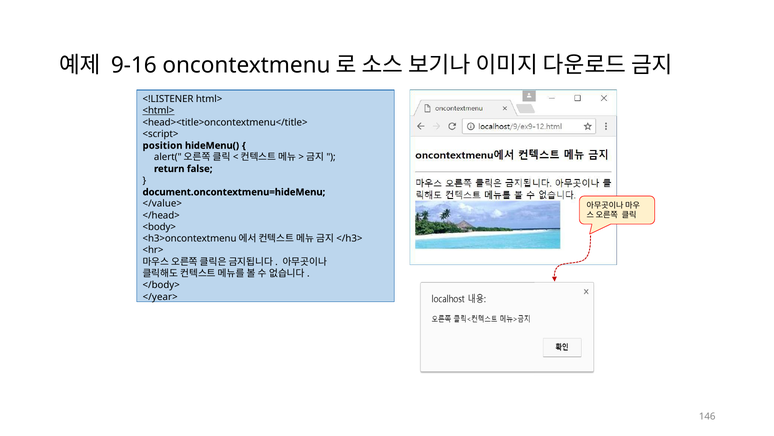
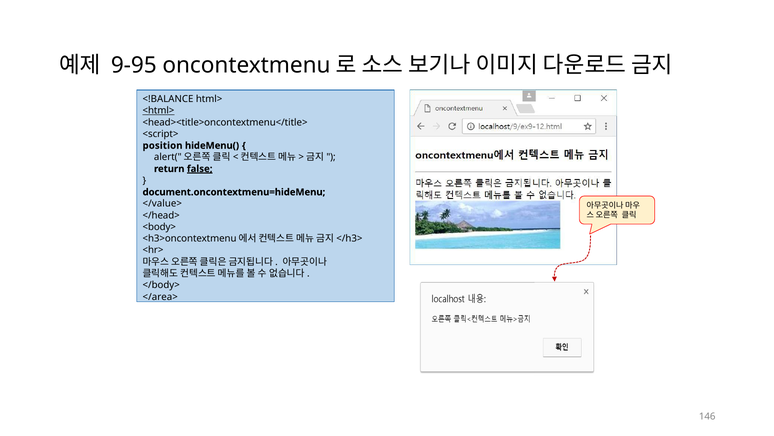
9-16: 9-16 -> 9-95
<!LISTENER: <!LISTENER -> <!BALANCE
false underline: none -> present
</year>: </year> -> </area>
